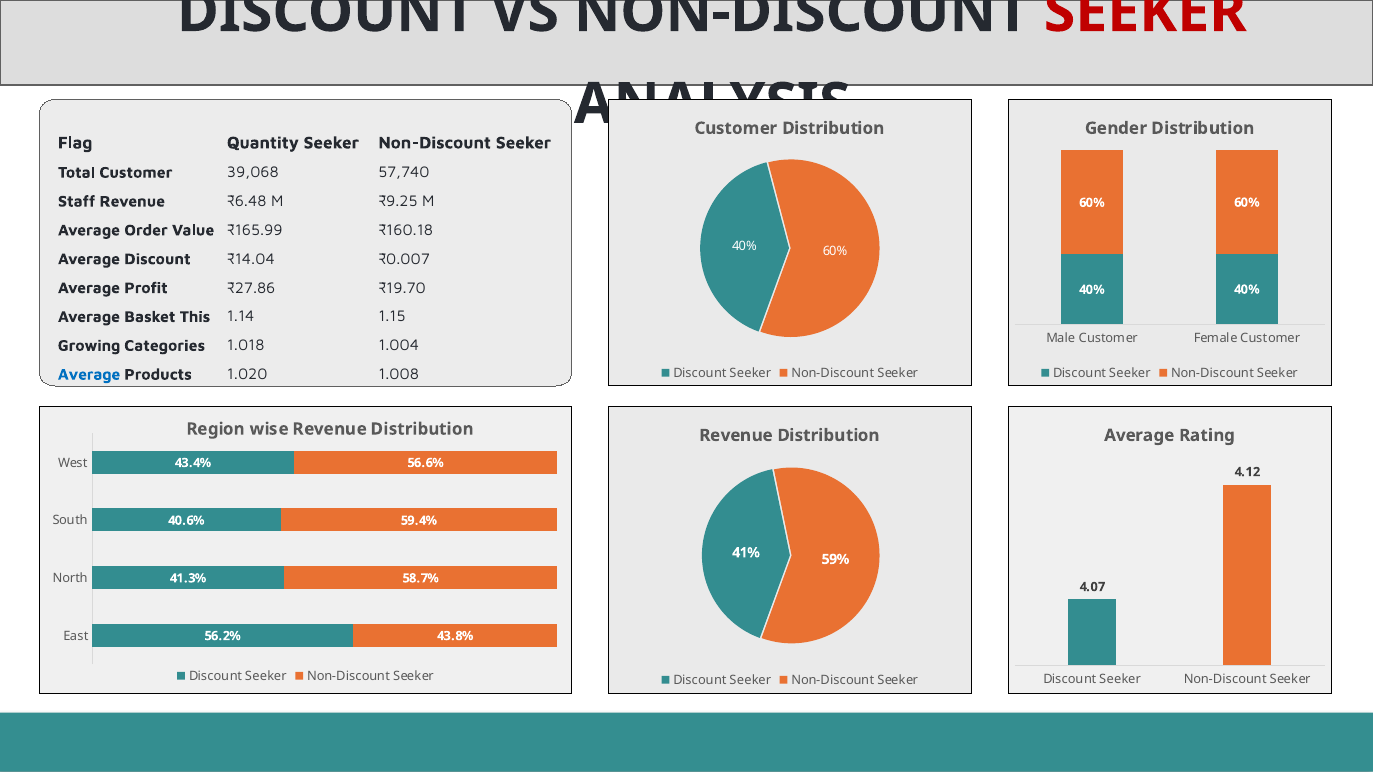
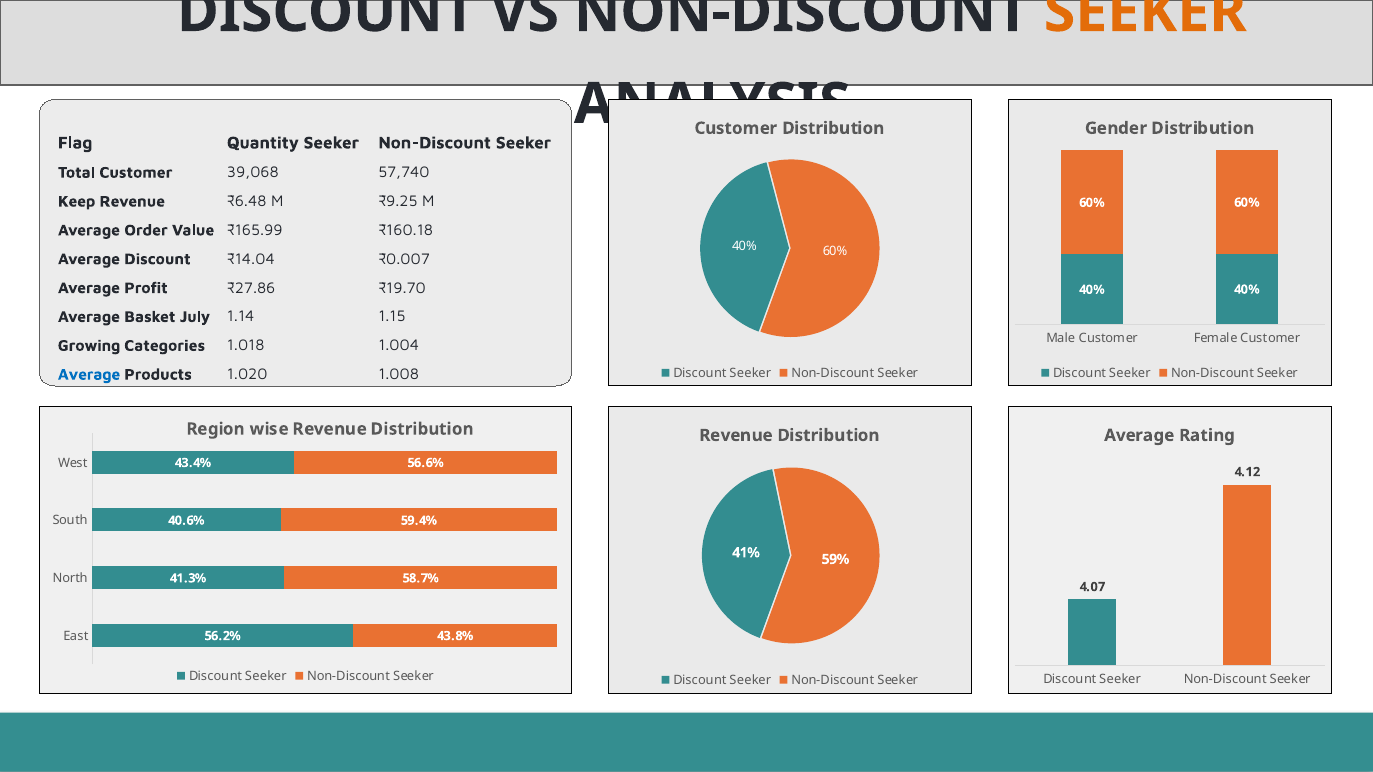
SEEKER at (1145, 12) colour: red -> orange
Staff: Staff -> Keep
This: This -> July
